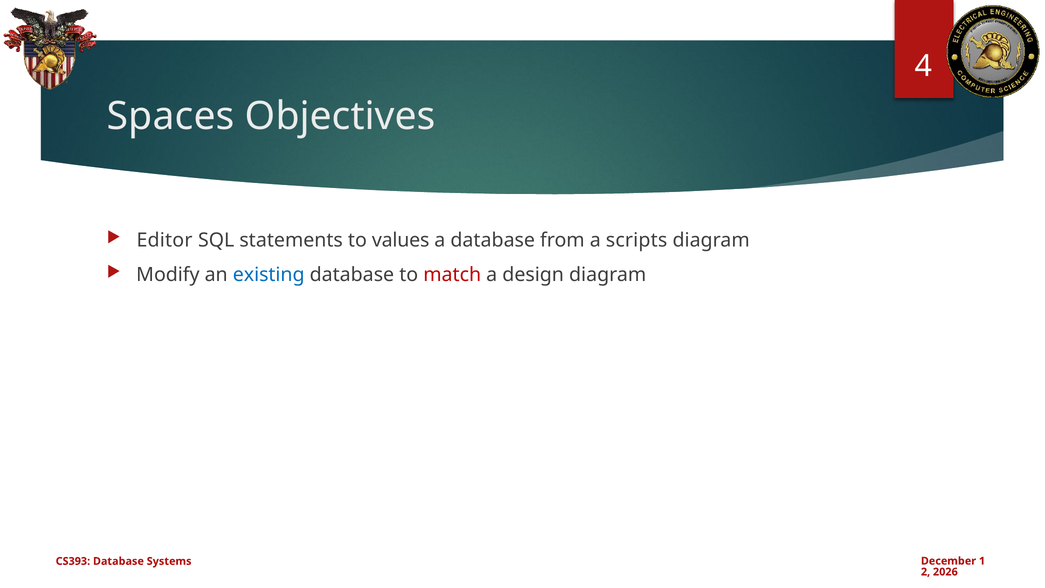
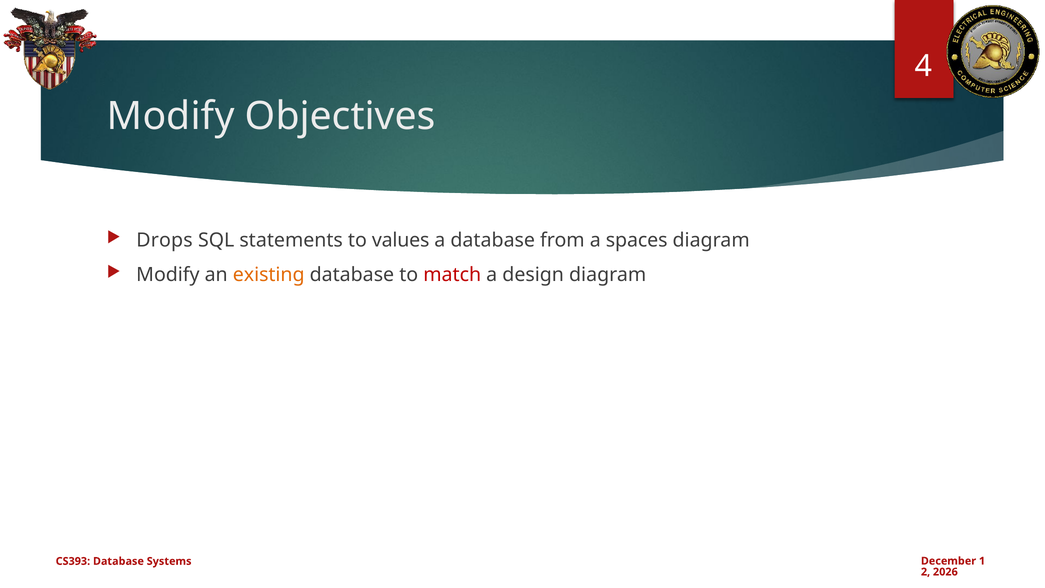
Spaces at (171, 116): Spaces -> Modify
Editor: Editor -> Drops
scripts: scripts -> spaces
existing colour: blue -> orange
